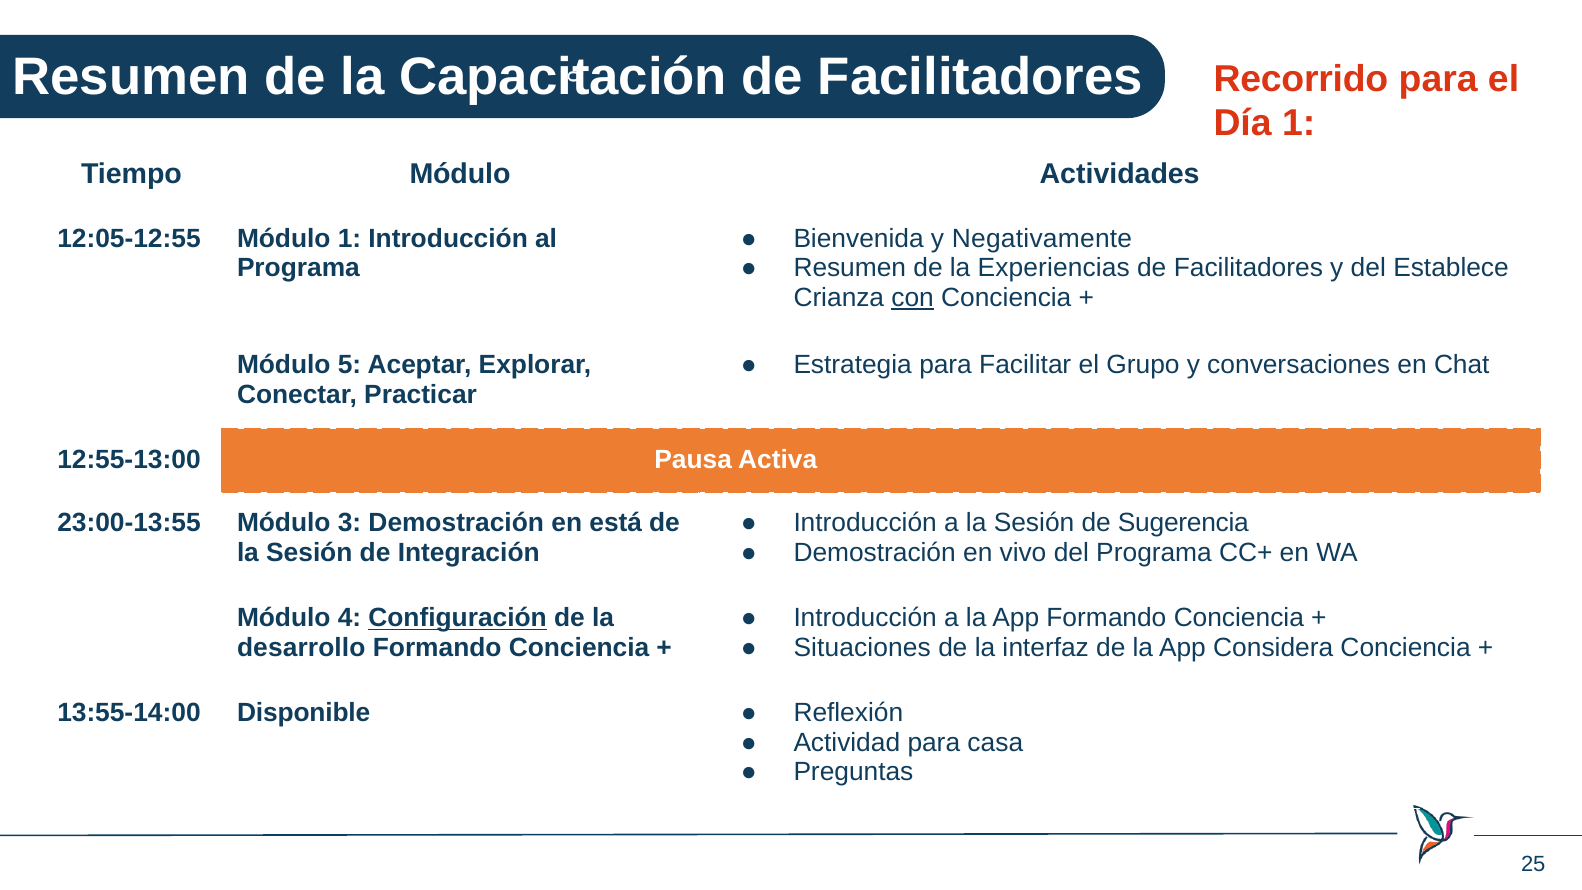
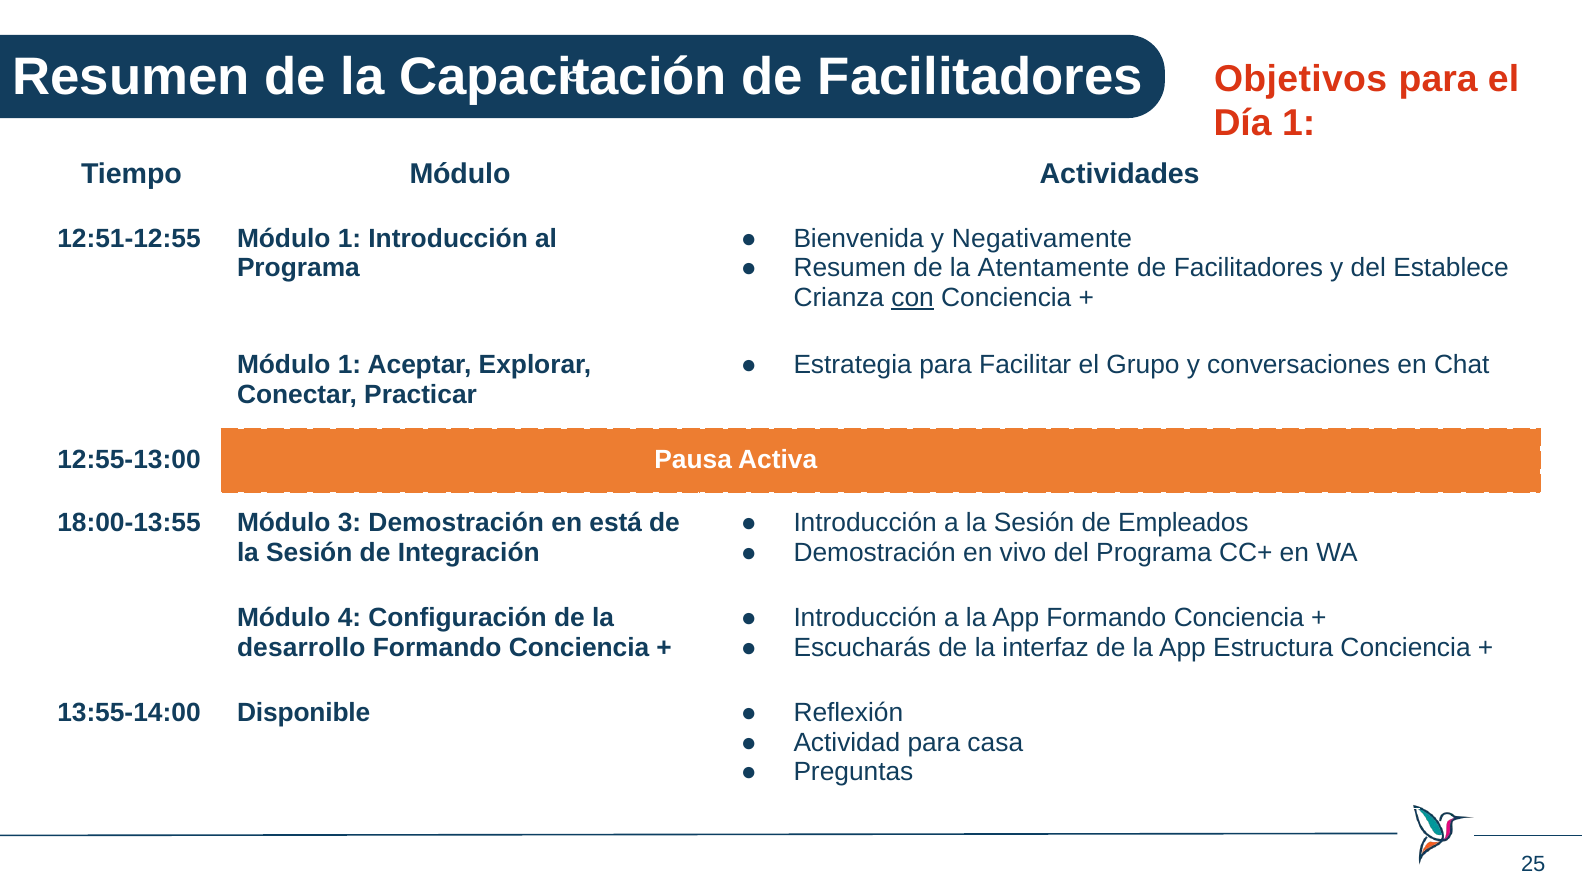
Recorrido: Recorrido -> Objetivos
12:05-12:55: 12:05-12:55 -> 12:51-12:55
Experiencias: Experiencias -> Atentamente
5 at (350, 365): 5 -> 1
23:00-13:55: 23:00-13:55 -> 18:00-13:55
Sugerencia: Sugerencia -> Empleados
Configuración underline: present -> none
Situaciones: Situaciones -> Escucharás
Considera: Considera -> Estructura
